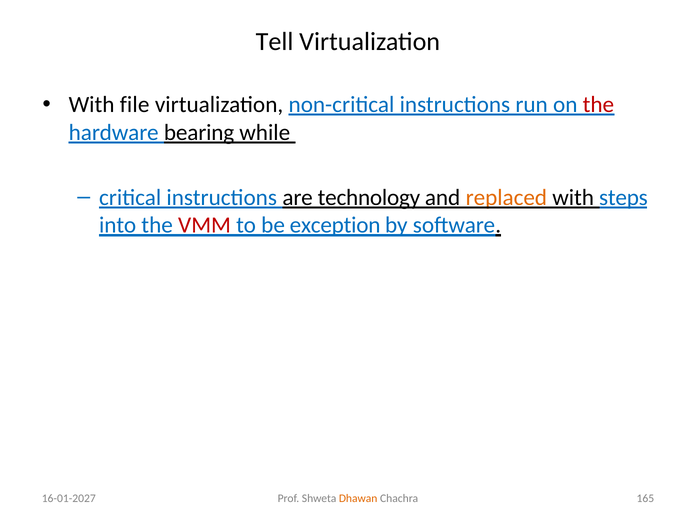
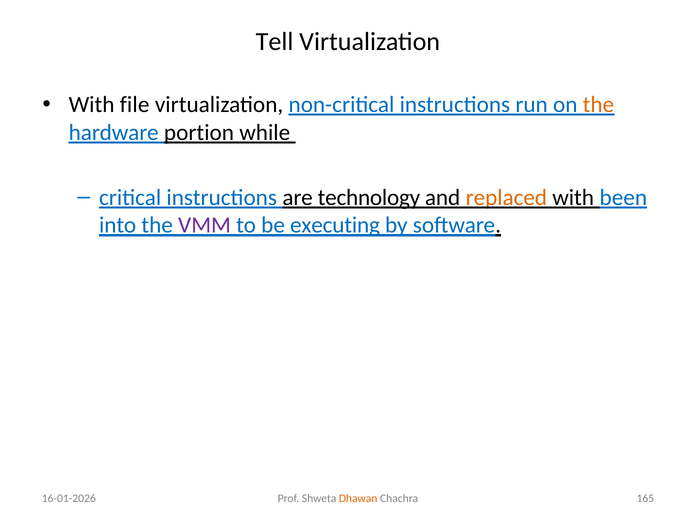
the at (598, 105) colour: red -> orange
bearing: bearing -> portion
steps: steps -> been
VMM colour: red -> purple
exception: exception -> executing
16-01-2027: 16-01-2027 -> 16-01-2026
